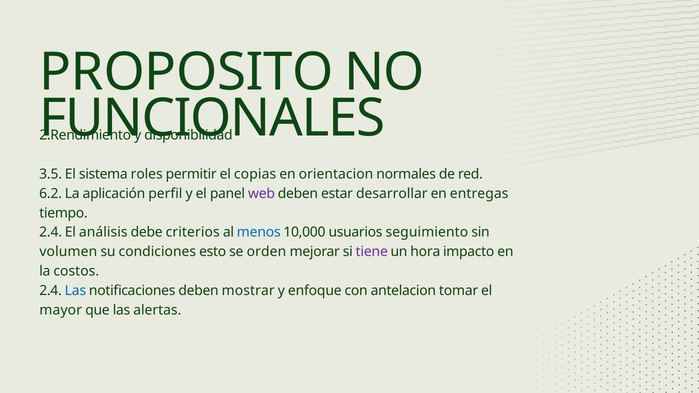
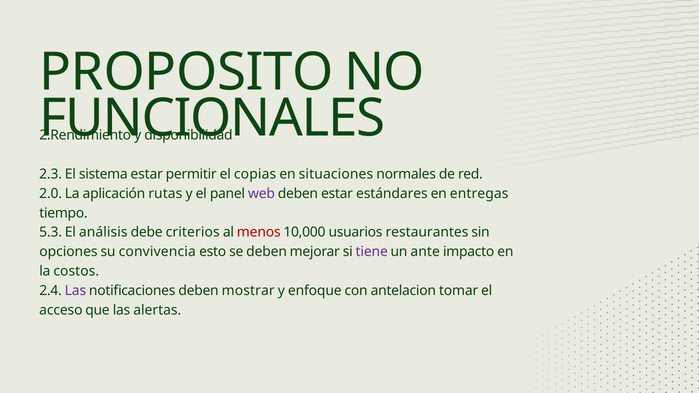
3.5: 3.5 -> 2.3
sistema roles: roles -> estar
orientacion: orientacion -> situaciones
6.2: 6.2 -> 2.0
perfil: perfil -> rutas
desarrollar: desarrollar -> estándares
2.4 at (51, 233): 2.4 -> 5.3
menos colour: blue -> red
seguimiento: seguimiento -> restaurantes
volumen: volumen -> opciones
condiciones: condiciones -> convivencia
se orden: orden -> deben
hora: hora -> ante
Las at (75, 291) colour: blue -> purple
mayor: mayor -> acceso
